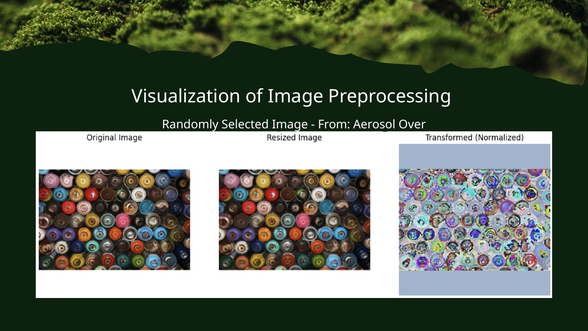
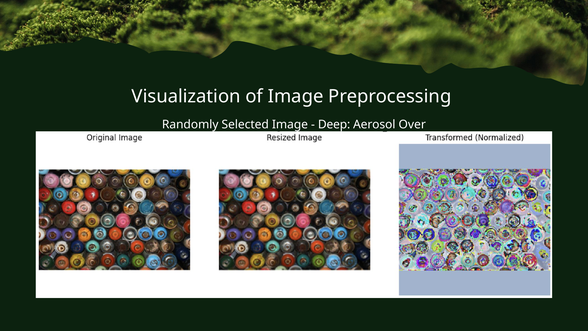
From: From -> Deep
